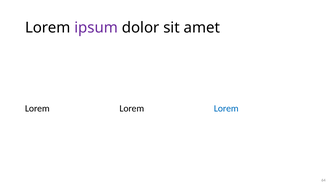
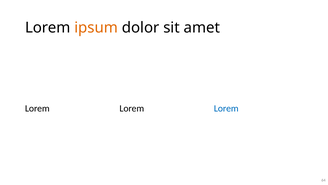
ipsum colour: purple -> orange
